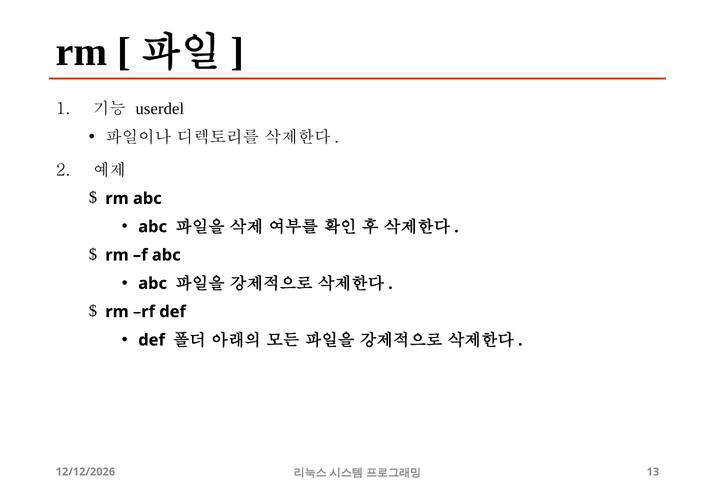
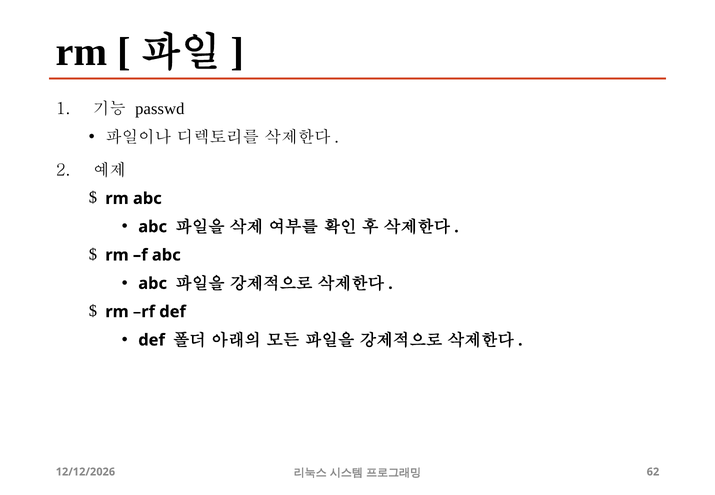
userdel: userdel -> passwd
13: 13 -> 62
